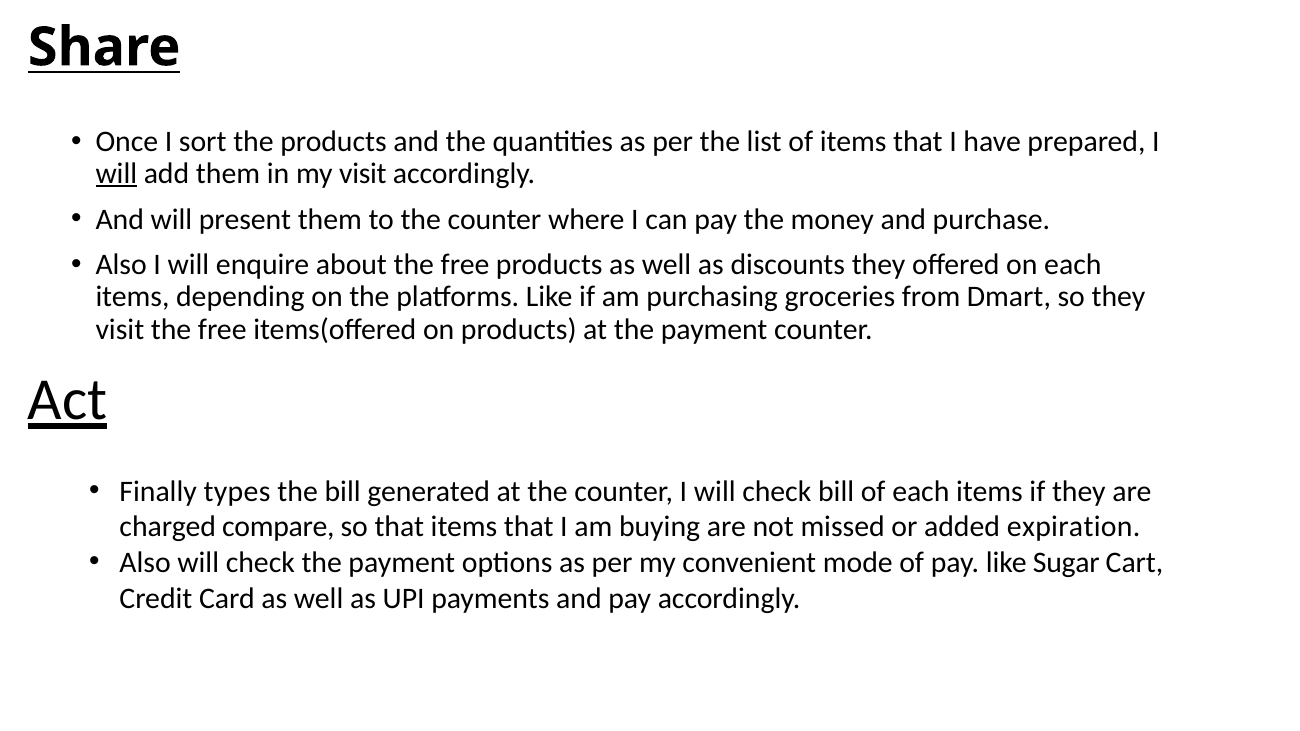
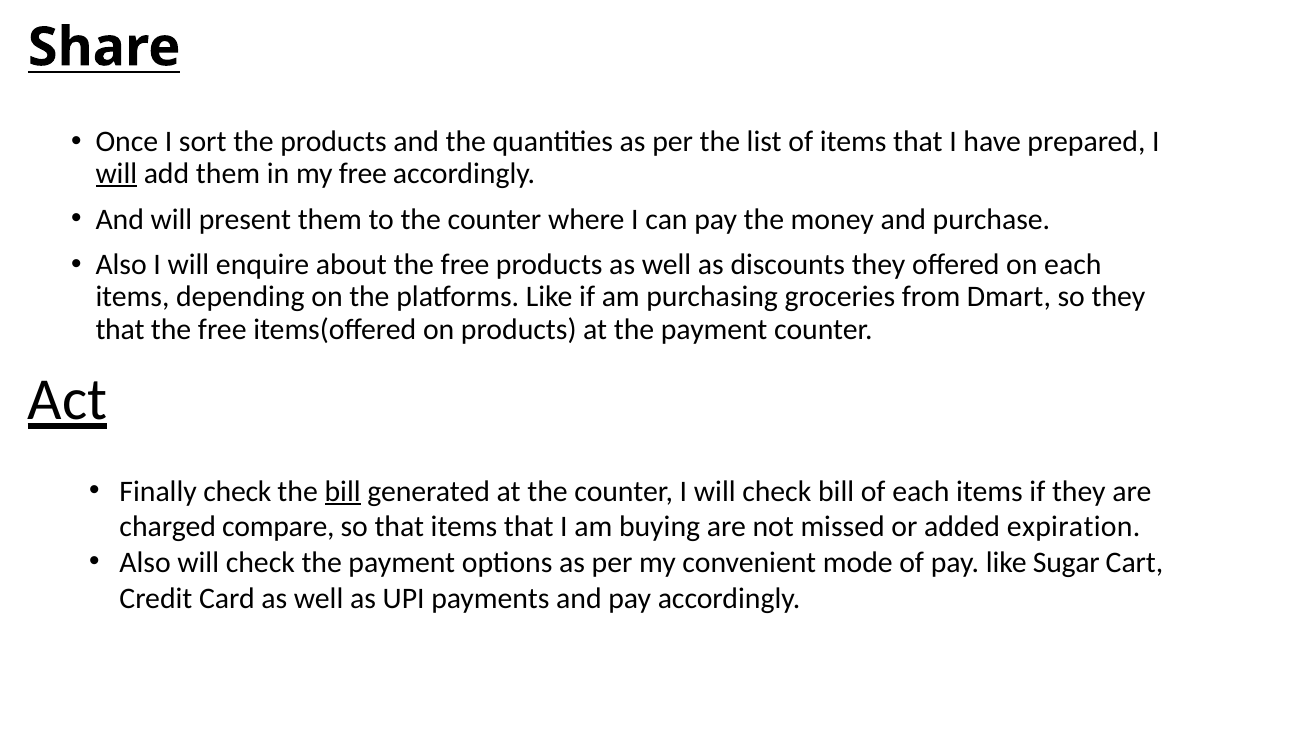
my visit: visit -> free
visit at (120, 329): visit -> that
Finally types: types -> check
bill at (343, 491) underline: none -> present
